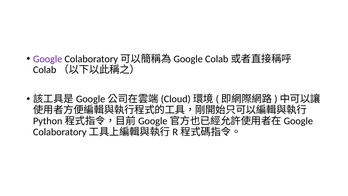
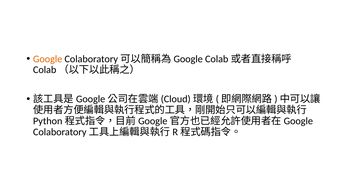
Google colour: purple -> orange
